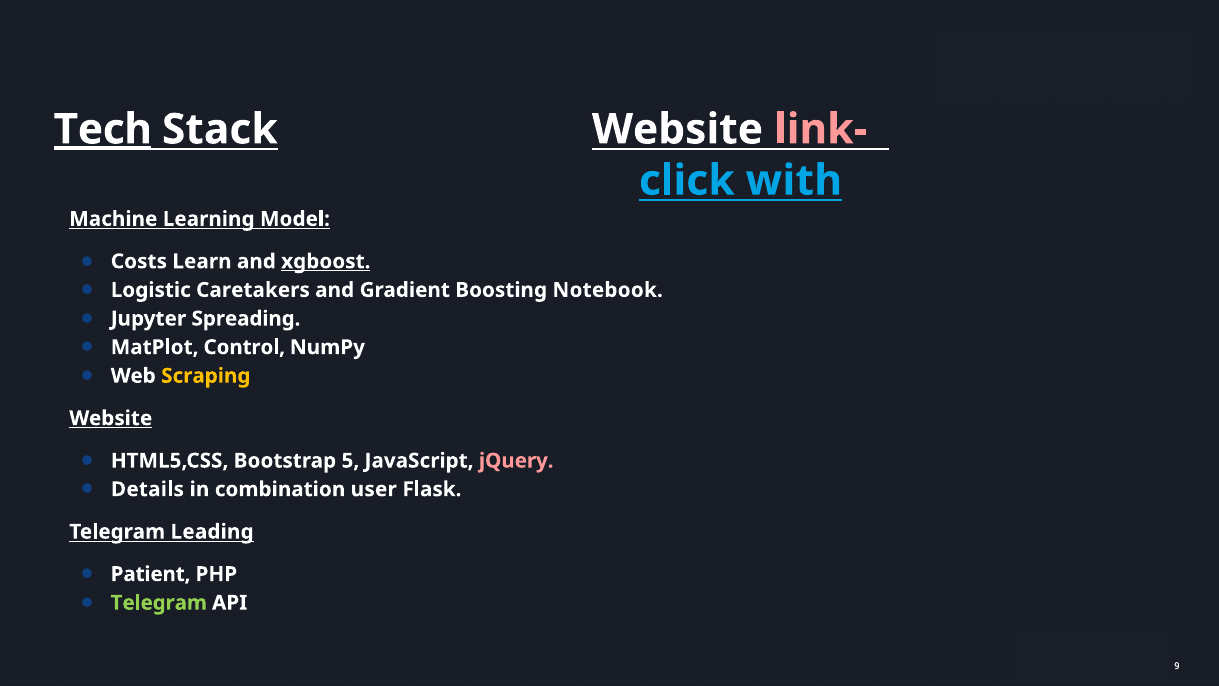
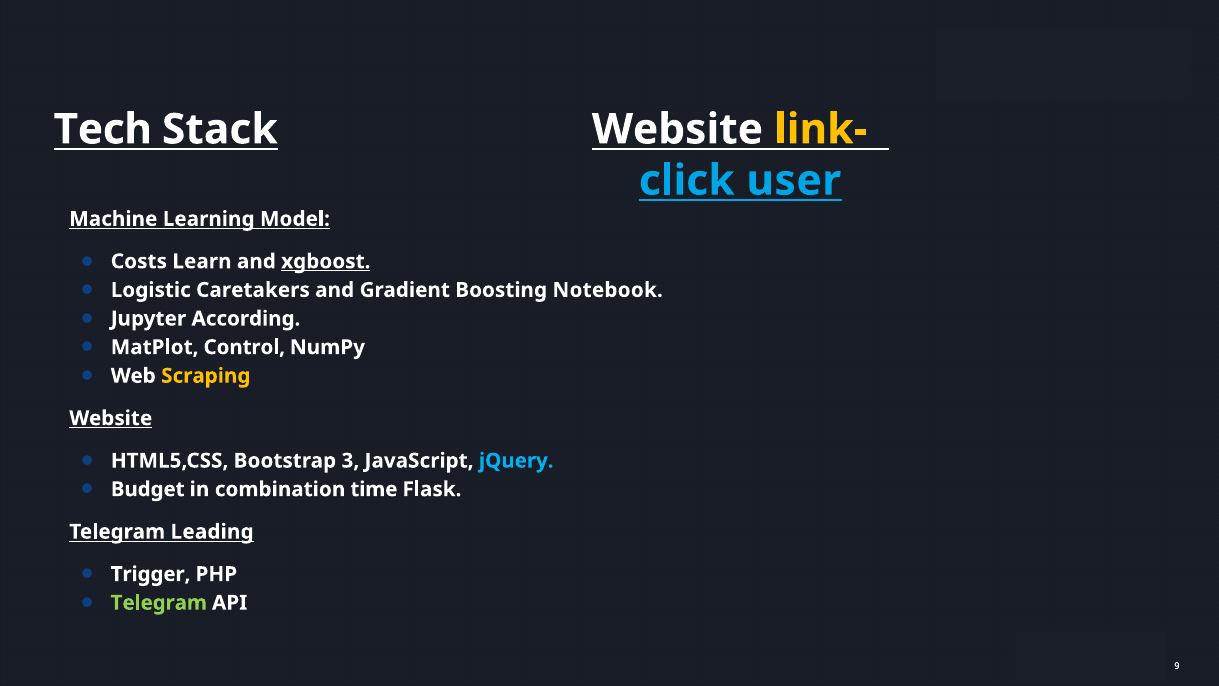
Tech underline: present -> none
link- colour: pink -> yellow
with: with -> user
Spreading: Spreading -> According
5: 5 -> 3
jQuery colour: pink -> light blue
Details: Details -> Budget
user: user -> time
Patient: Patient -> Trigger
